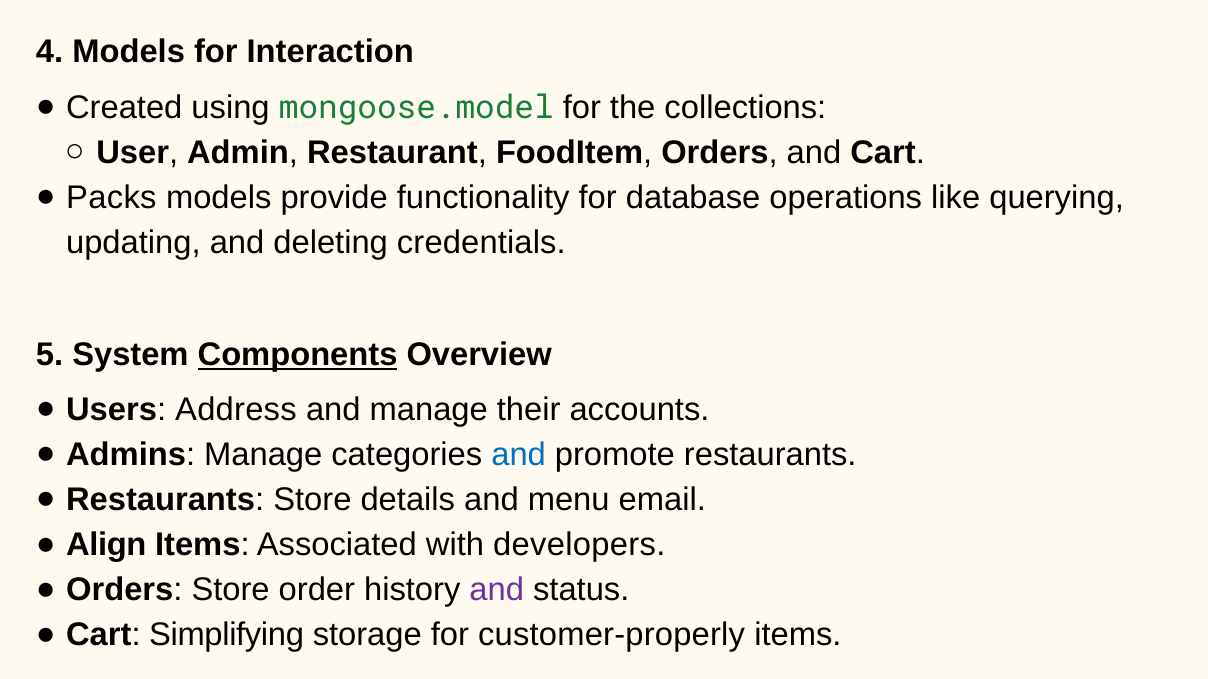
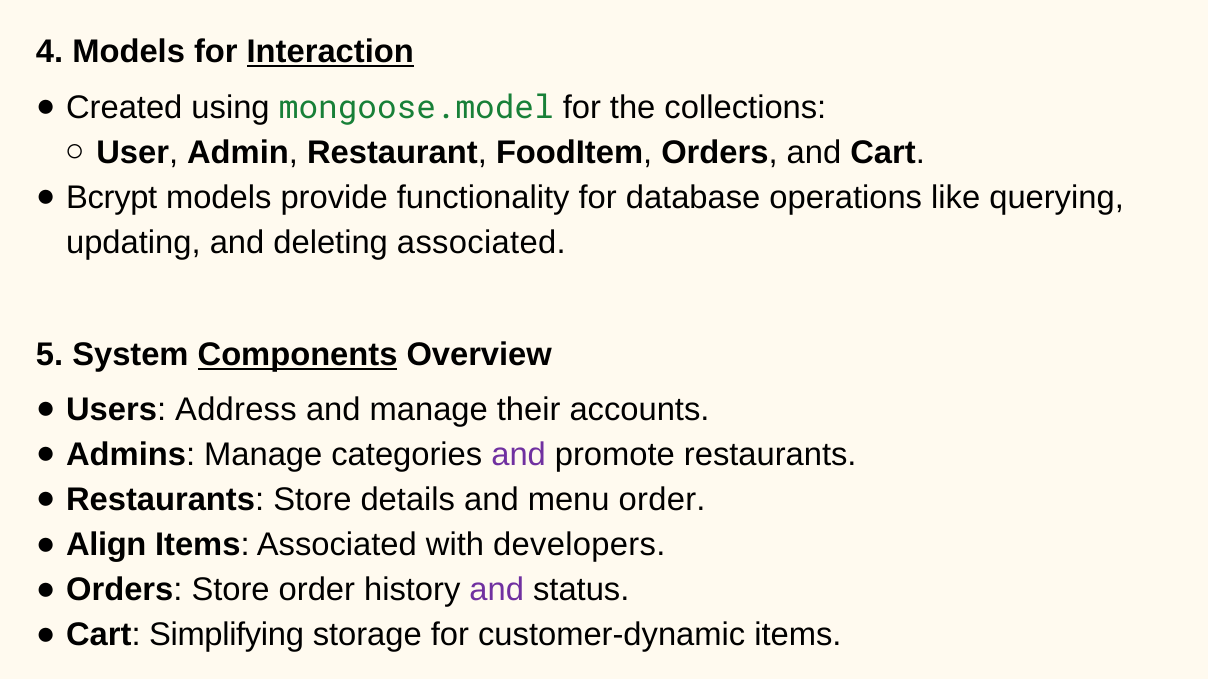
Interaction underline: none -> present
Packs: Packs -> Bcrypt
deleting credentials: credentials -> associated
and at (519, 455) colour: blue -> purple
menu email: email -> order
customer-properly: customer-properly -> customer-dynamic
